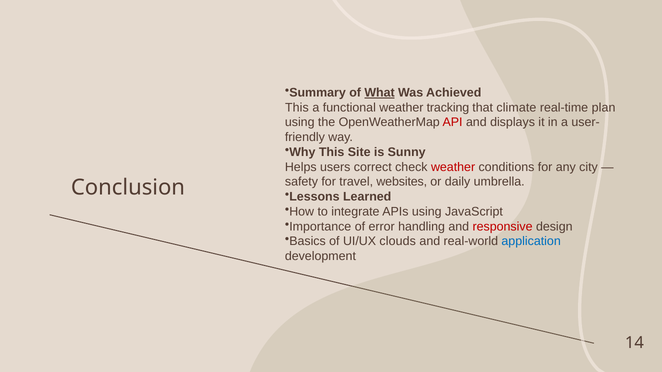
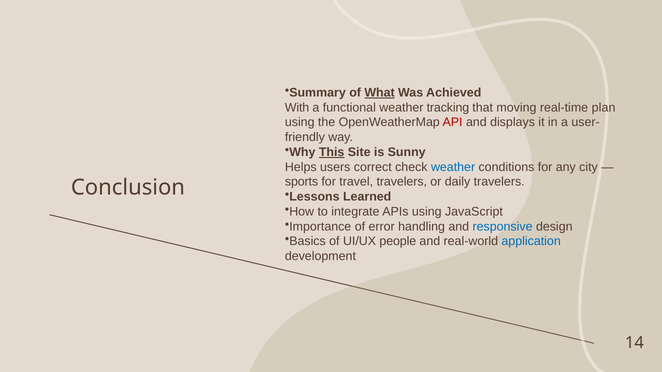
This at (297, 108): This -> With
climate: climate -> moving
This at (332, 152) underline: none -> present
weather at (453, 167) colour: red -> blue
safety: safety -> sports
travel websites: websites -> travelers
daily umbrella: umbrella -> travelers
responsive colour: red -> blue
clouds: clouds -> people
